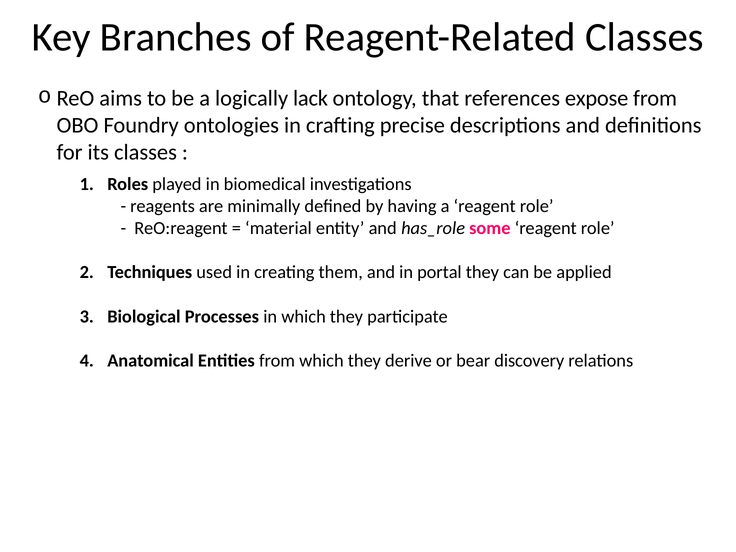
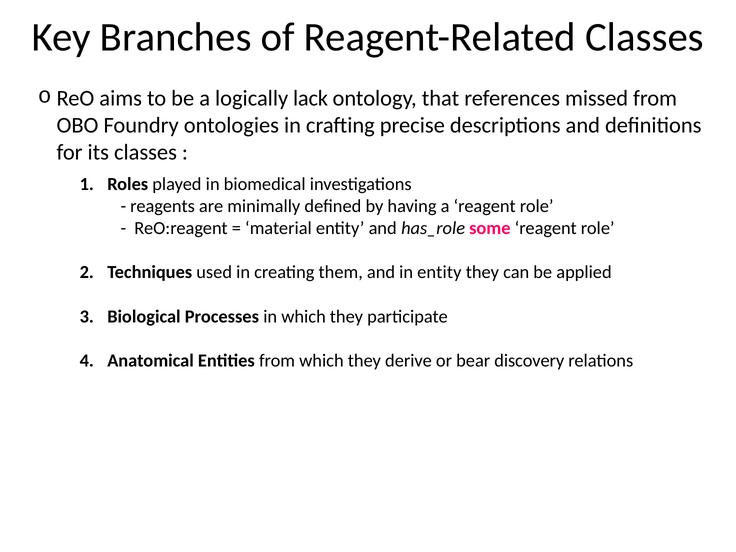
expose: expose -> missed
in portal: portal -> entity
